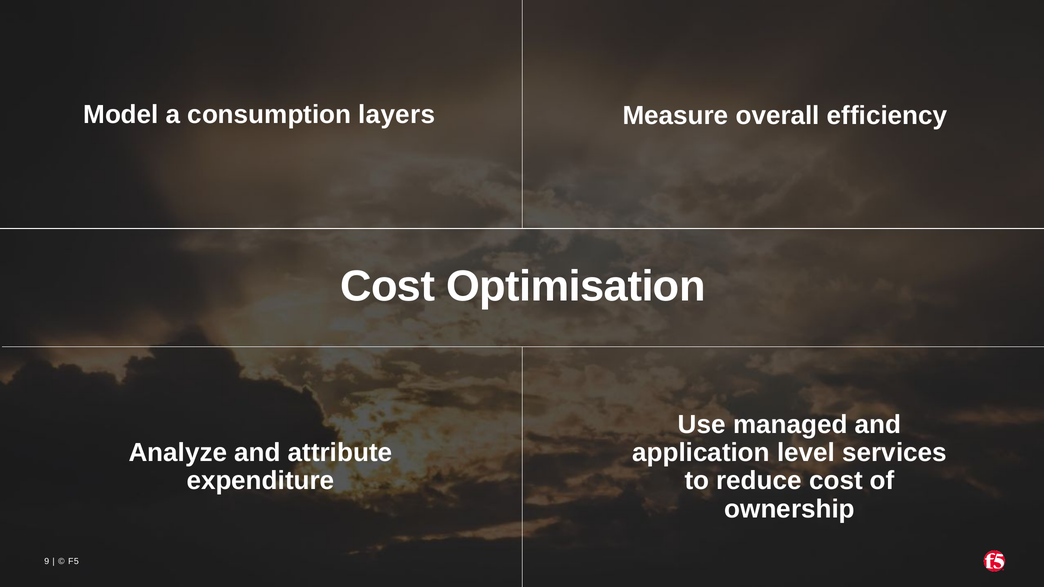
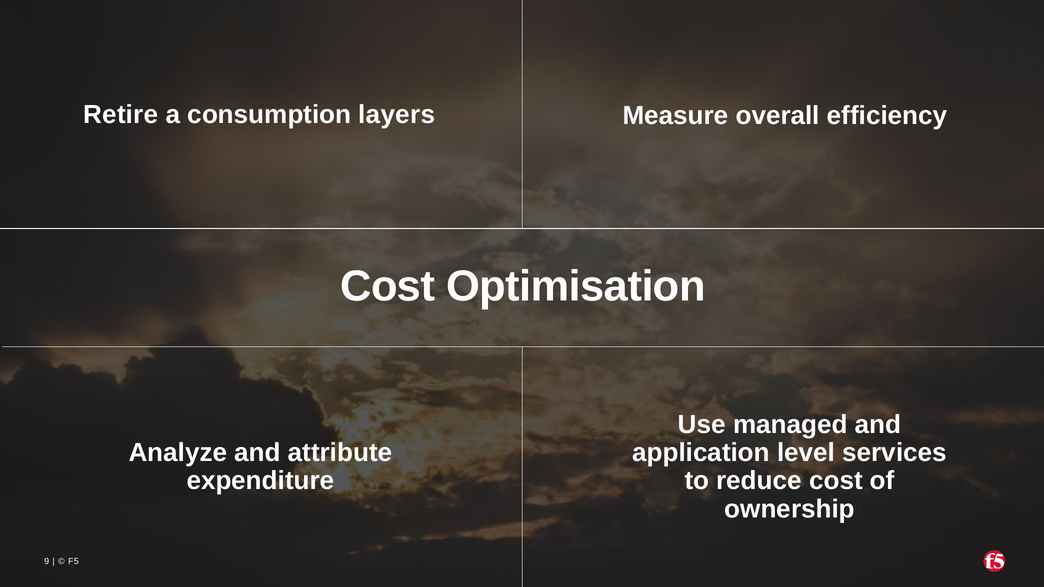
Model: Model -> Retire
